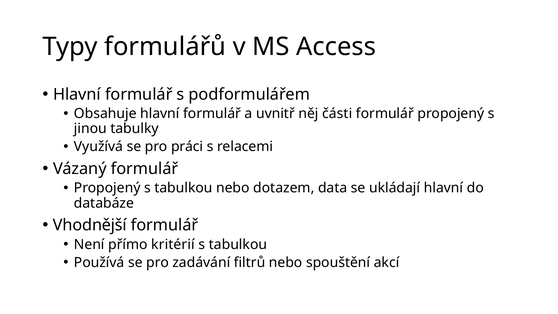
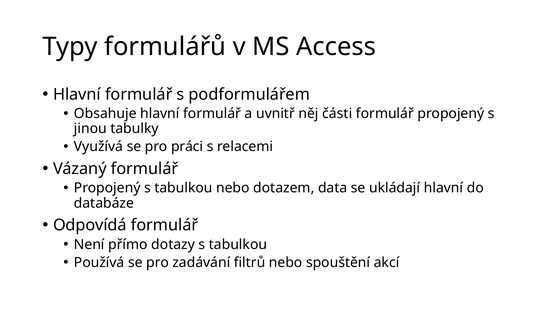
Vhodnější: Vhodnější -> Odpovídá
kritérií: kritérií -> dotazy
